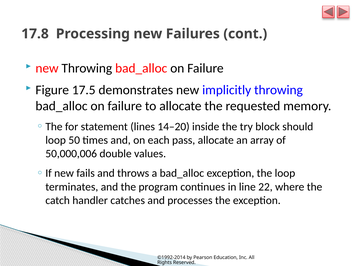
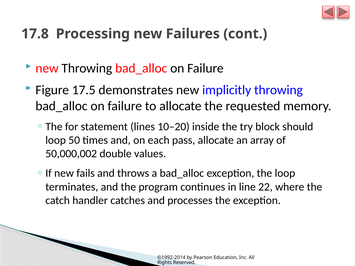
14–20: 14–20 -> 10–20
50,000,006: 50,000,006 -> 50,000,002
